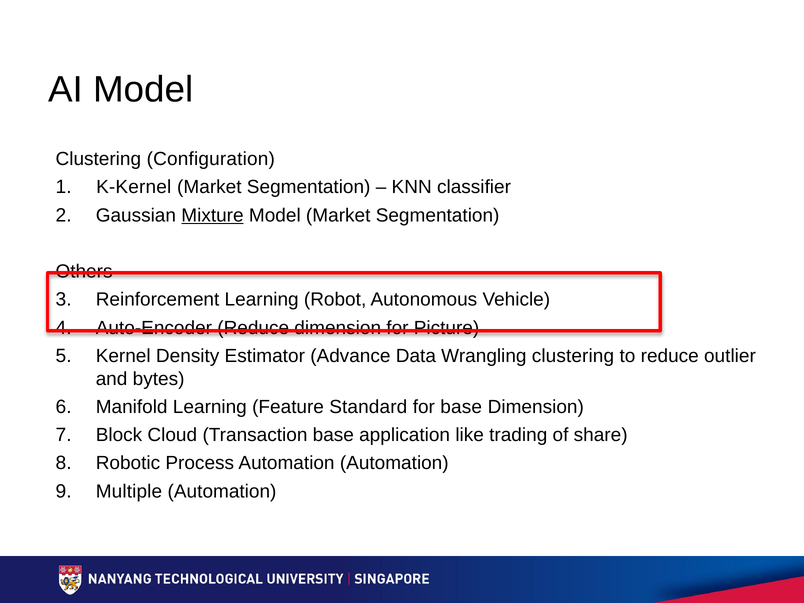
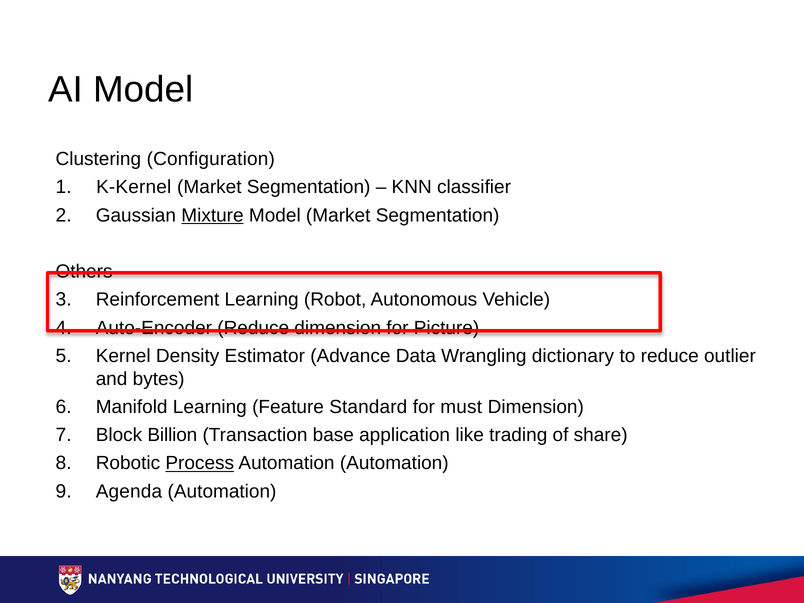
Wrangling clustering: clustering -> dictionary
for base: base -> must
Cloud: Cloud -> Billion
Process underline: none -> present
Multiple: Multiple -> Agenda
